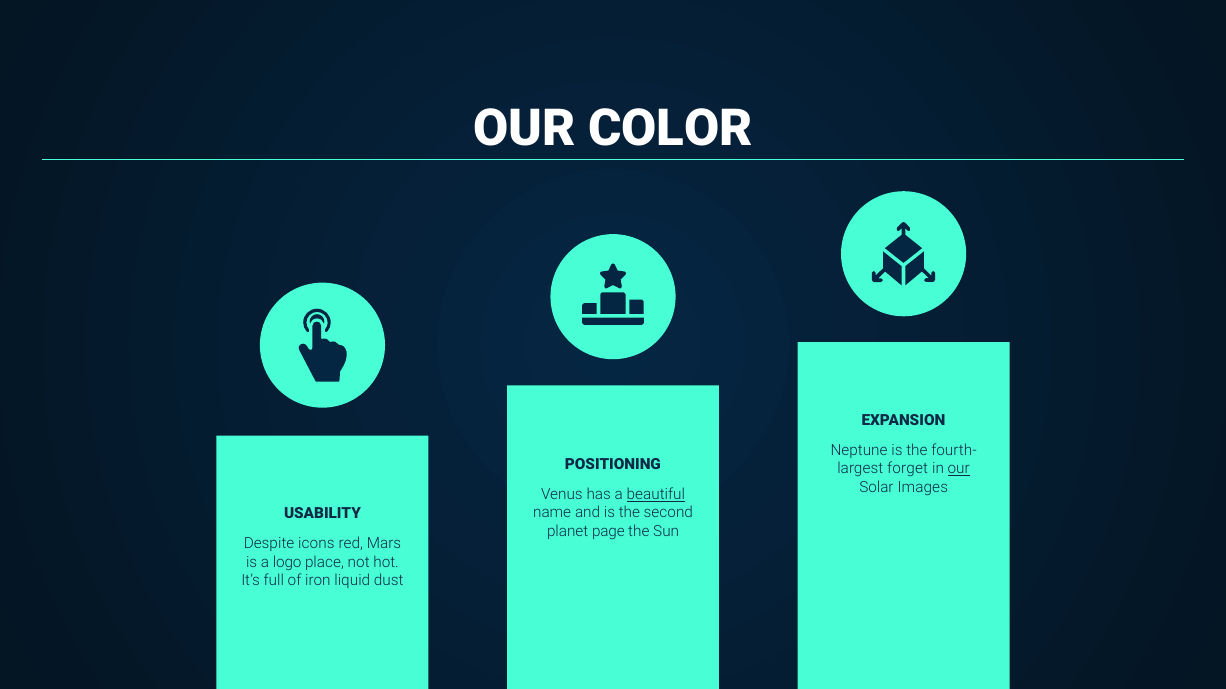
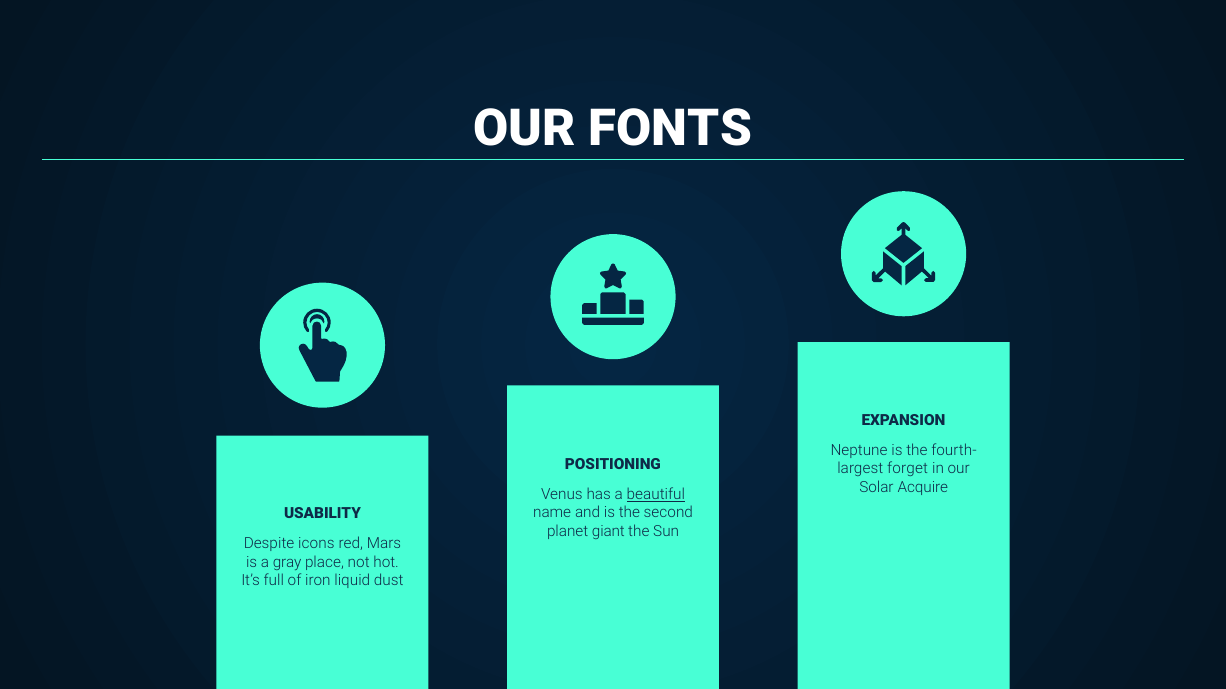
COLOR: COLOR -> FONTS
our at (959, 469) underline: present -> none
Images: Images -> Acquire
page: page -> giant
logo: logo -> gray
